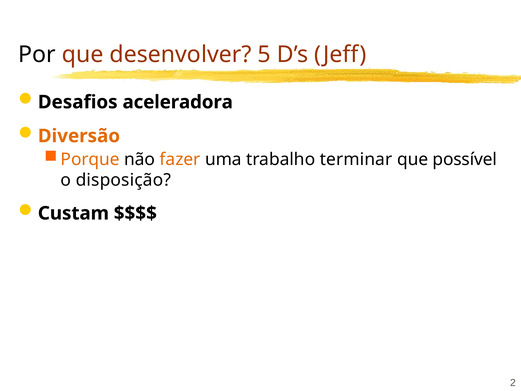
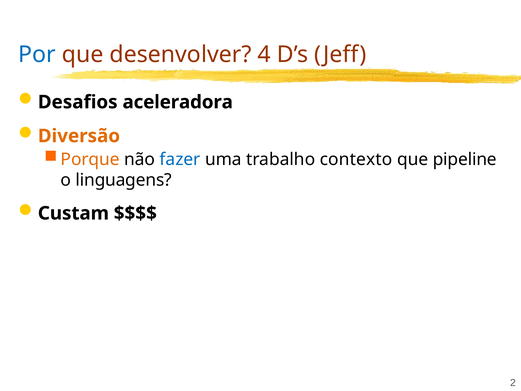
Por colour: black -> blue
5: 5 -> 4
fazer colour: orange -> blue
terminar: terminar -> contexto
possível: possível -> pipeline
disposição: disposição -> linguagens
